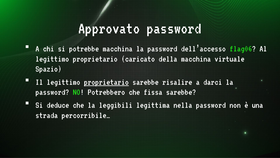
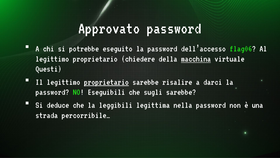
potrebbe macchina: macchina -> eseguito
caricato: caricato -> chiedere
macchina at (196, 58) underline: none -> present
Spazio: Spazio -> Questi
Potrebbero: Potrebbero -> Eseguibili
fissa: fissa -> sugli
